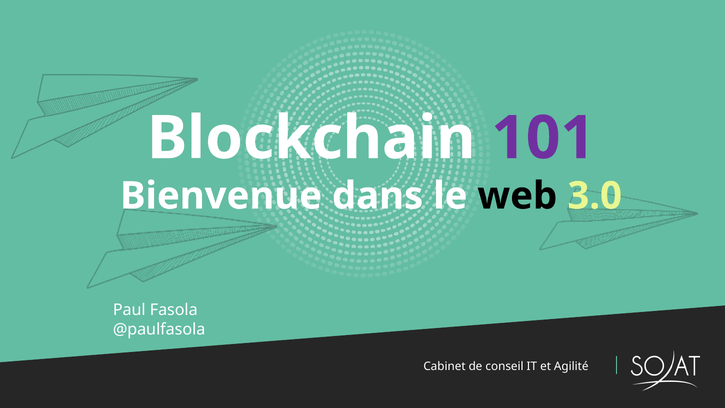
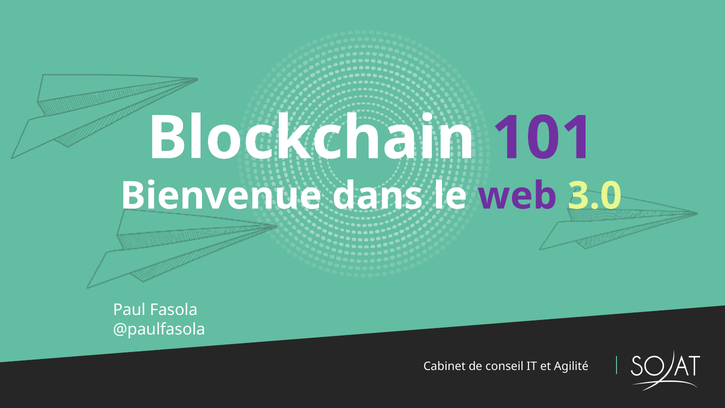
web colour: black -> purple
